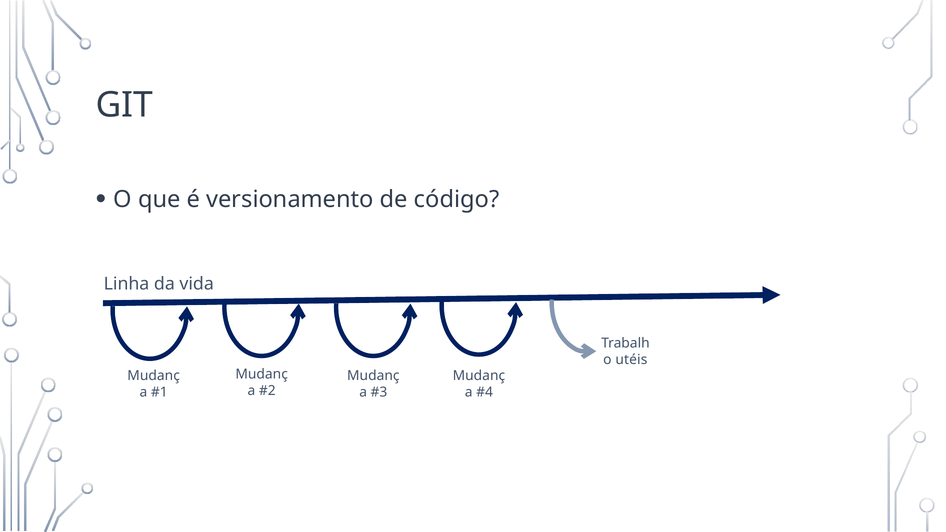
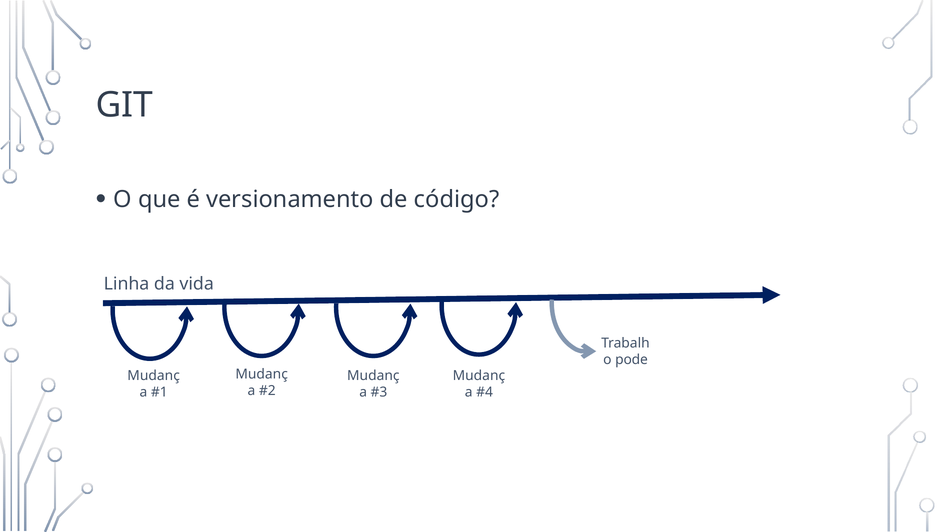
utéis: utéis -> pode
